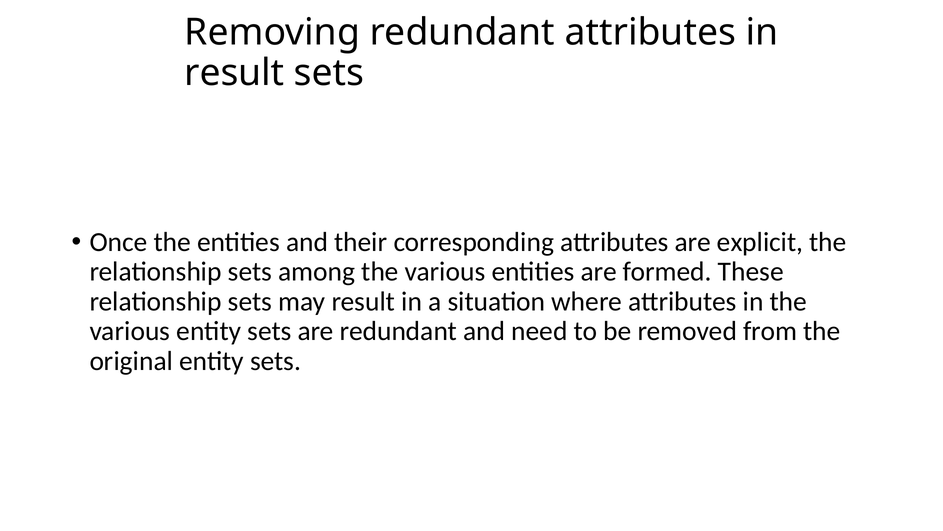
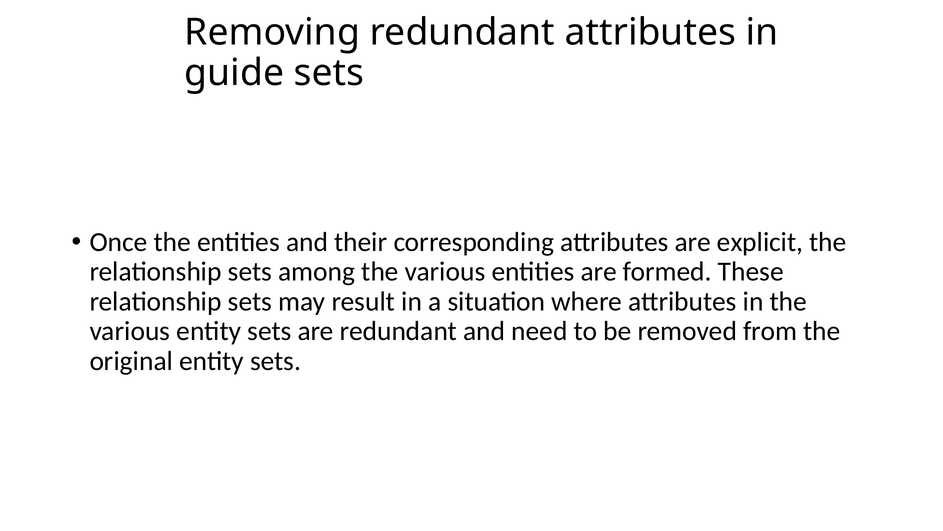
result at (234, 73): result -> guide
